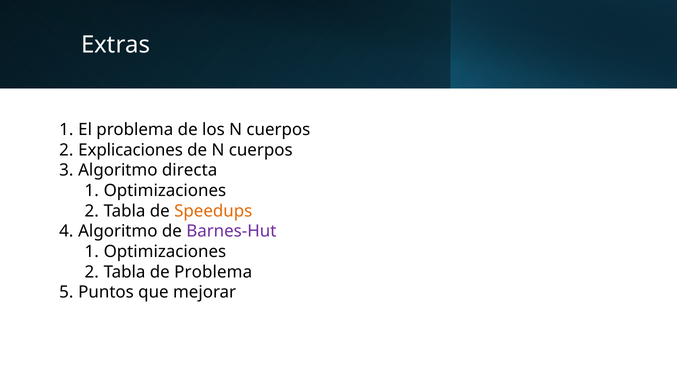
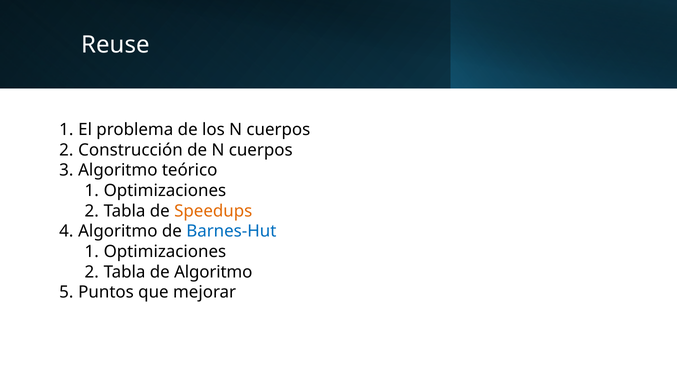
Extras: Extras -> Reuse
Explicaciones: Explicaciones -> Construcción
directa: directa -> teórico
Barnes-Hut colour: purple -> blue
de Problema: Problema -> Algoritmo
